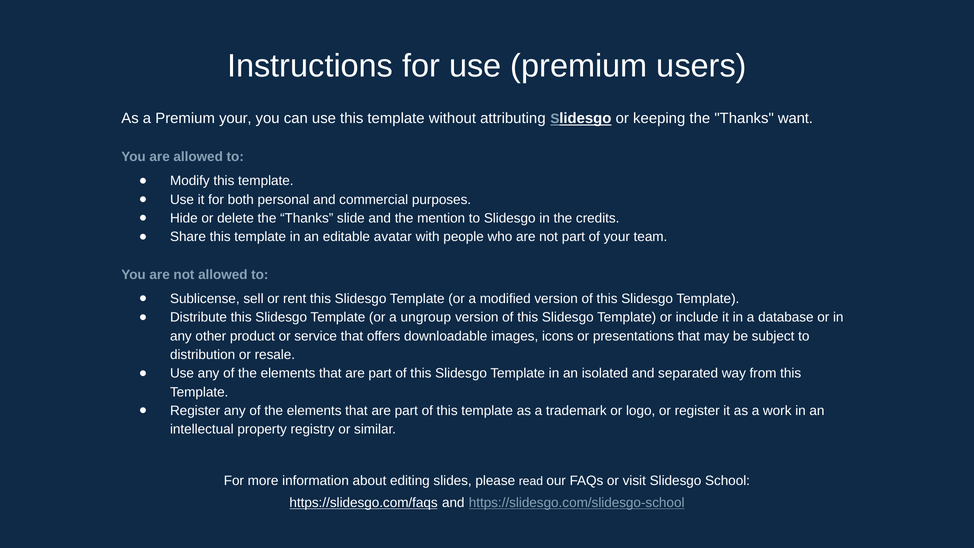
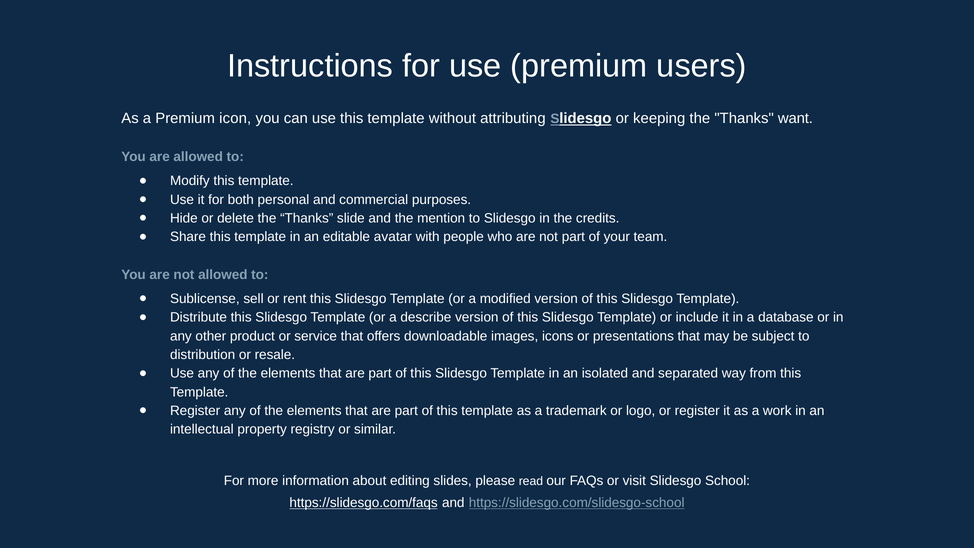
Premium your: your -> icon
ungroup: ungroup -> describe
